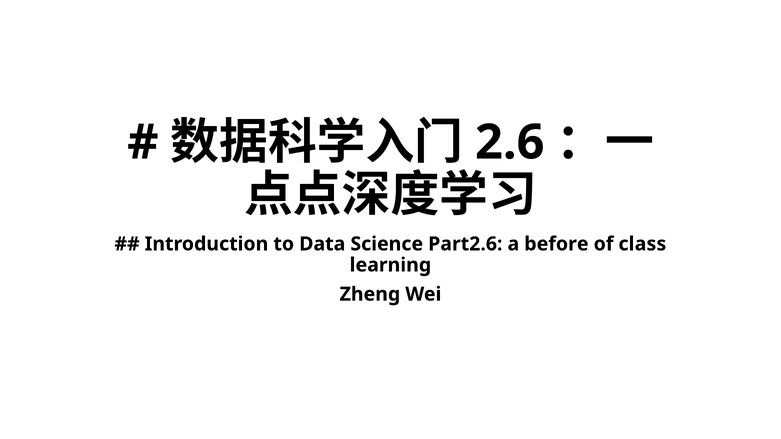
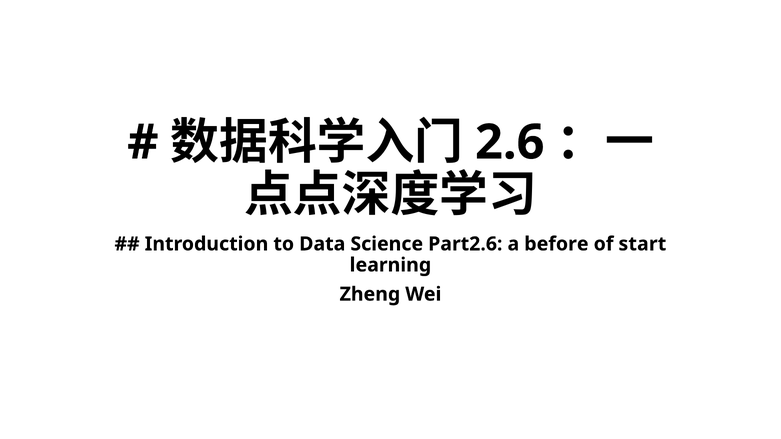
class: class -> start
